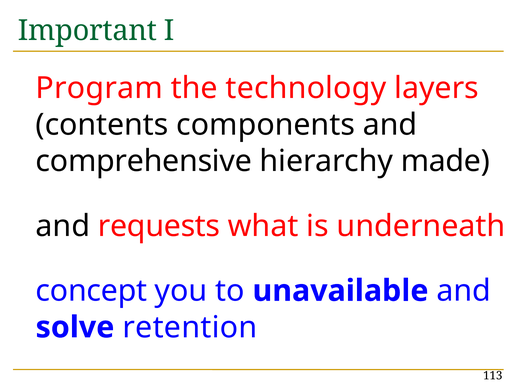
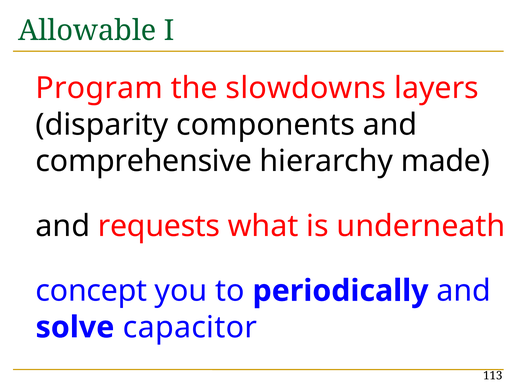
Important: Important -> Allowable
technology: technology -> slowdowns
contents: contents -> disparity
unavailable: unavailable -> periodically
retention: retention -> capacitor
